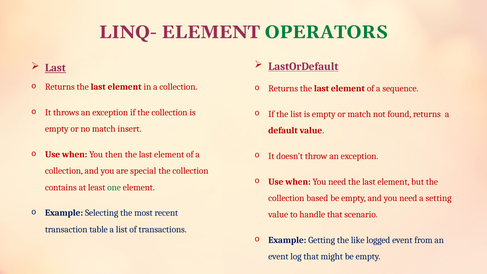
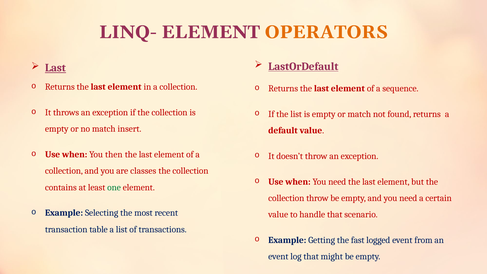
OPERATORS colour: green -> orange
special: special -> classes
collection based: based -> throw
setting: setting -> certain
like: like -> fast
